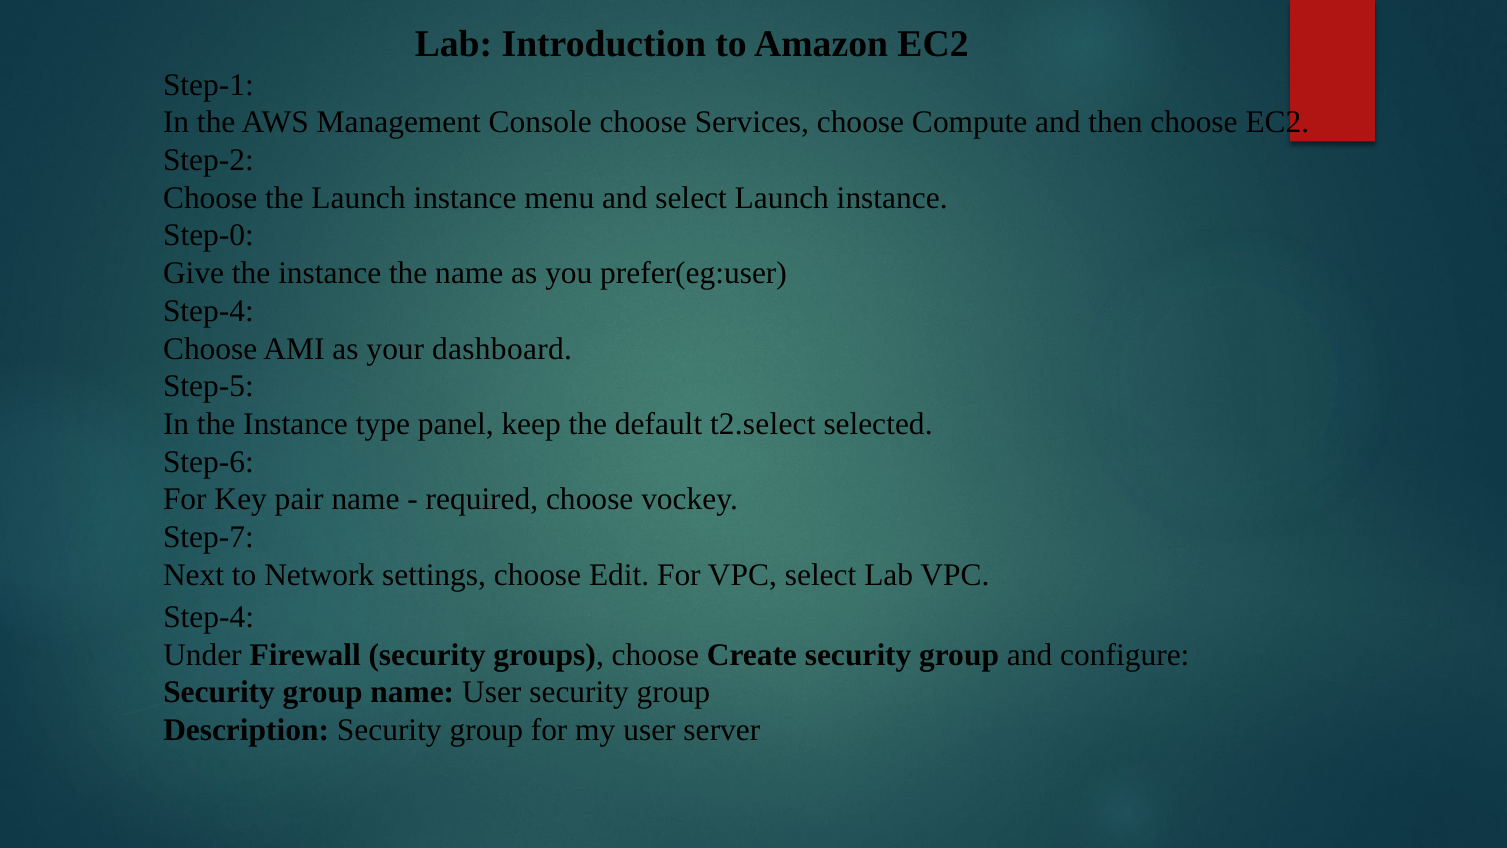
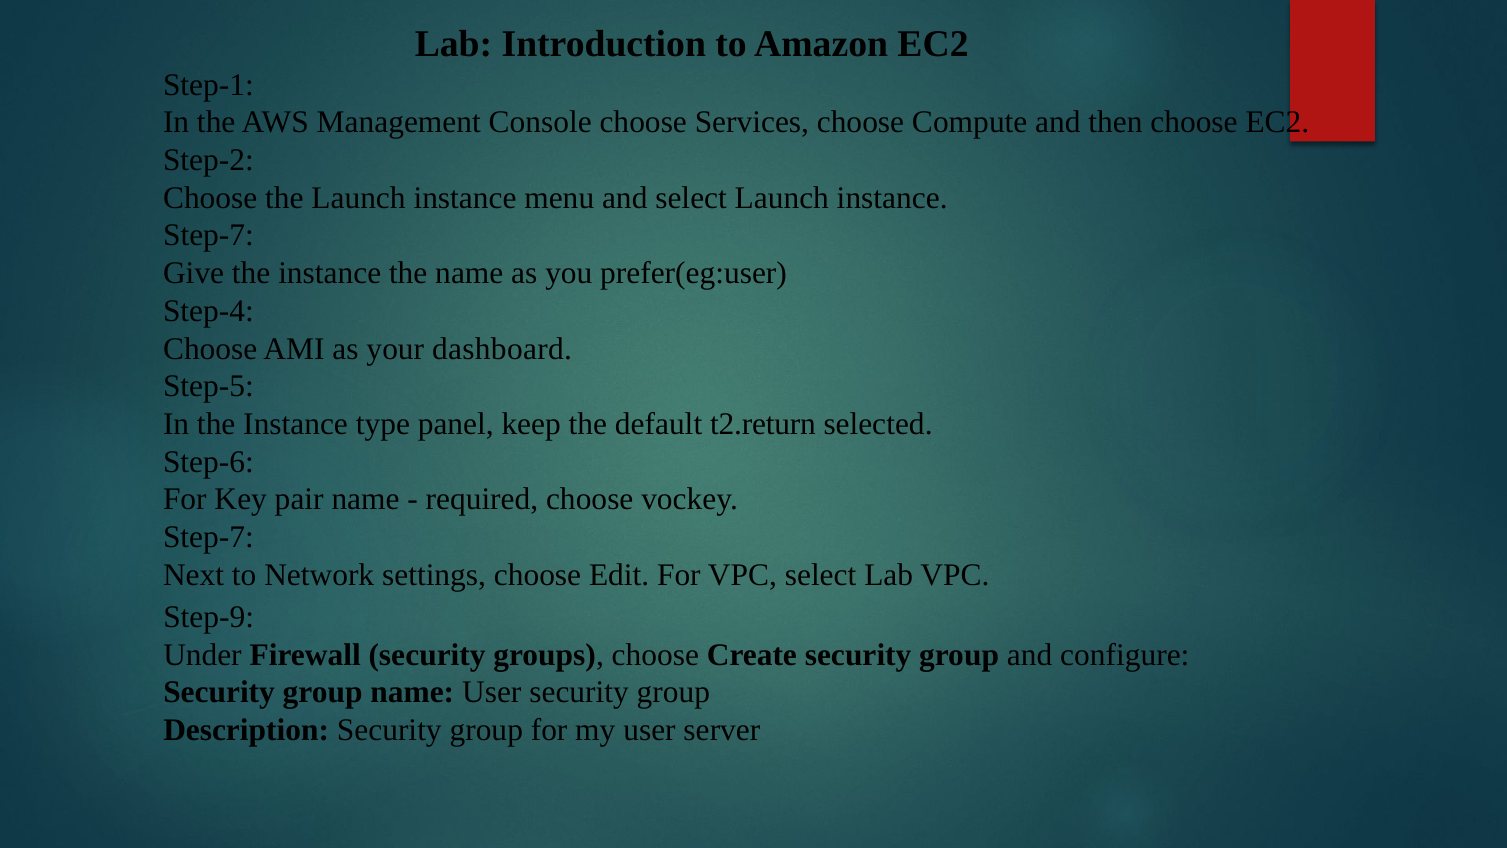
Step-0 at (208, 235): Step-0 -> Step-7
t2.select: t2.select -> t2.return
Step-4 at (209, 617): Step-4 -> Step-9
